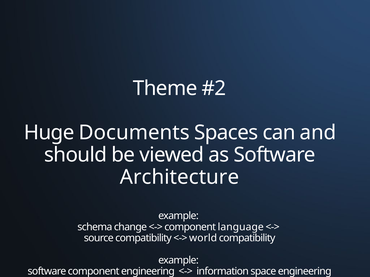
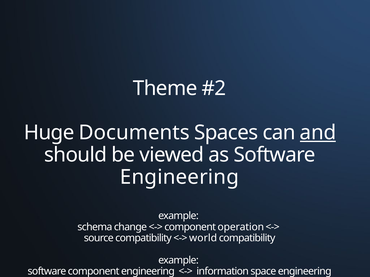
and underline: none -> present
Architecture at (180, 177): Architecture -> Engineering
language: language -> operation
